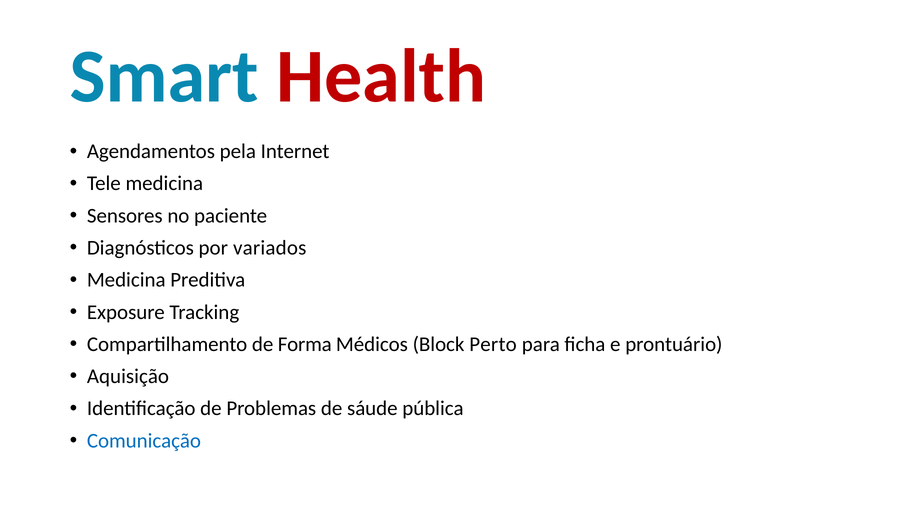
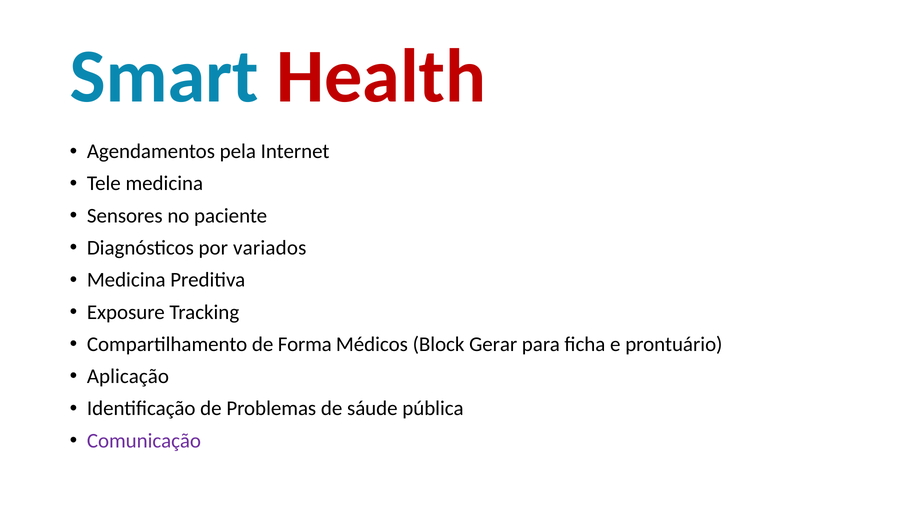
Perto: Perto -> Gerar
Aquisição: Aquisição -> Aplicação
Comunicação colour: blue -> purple
